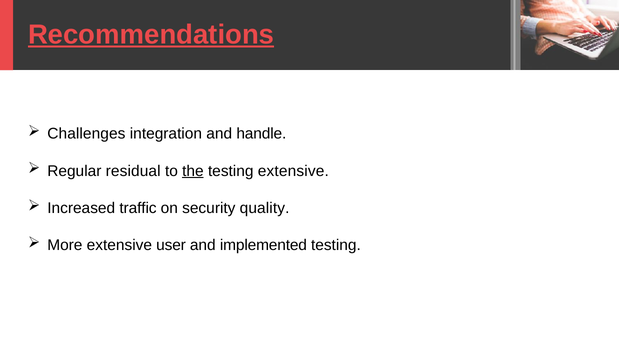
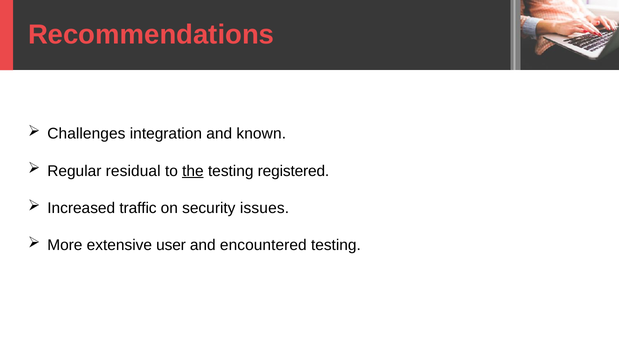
Recommendations underline: present -> none
handle: handle -> known
testing extensive: extensive -> registered
quality: quality -> issues
implemented: implemented -> encountered
